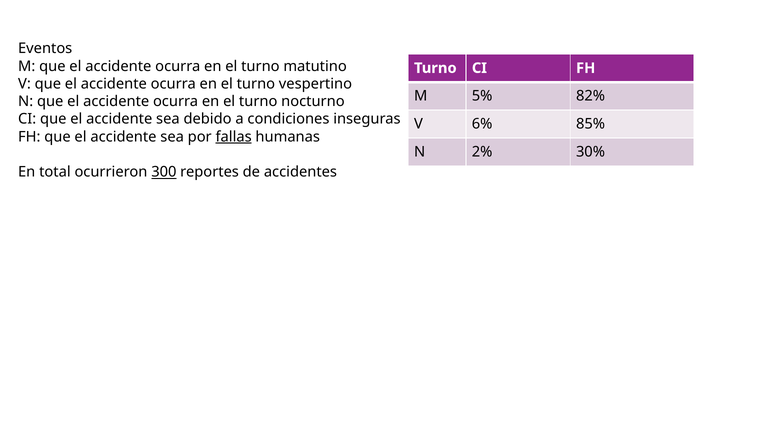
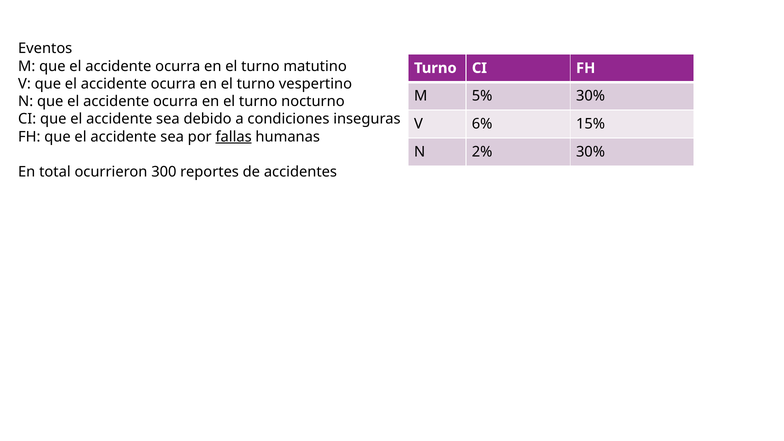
5% 82%: 82% -> 30%
85%: 85% -> 15%
300 underline: present -> none
